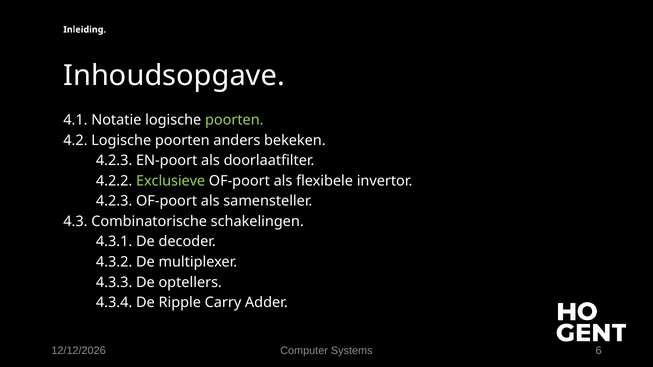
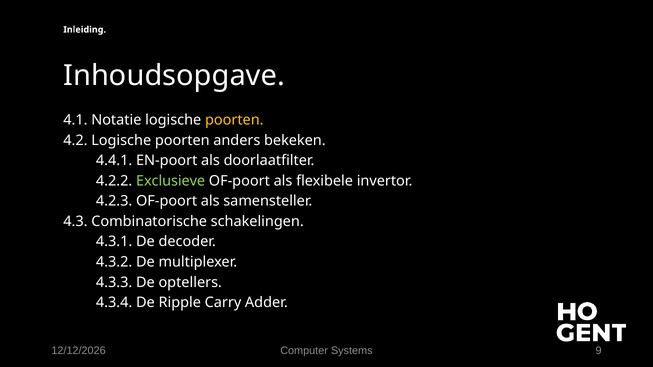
poorten at (234, 120) colour: light green -> yellow
4.2.3 at (114, 161): 4.2.3 -> 4.4.1
6: 6 -> 9
